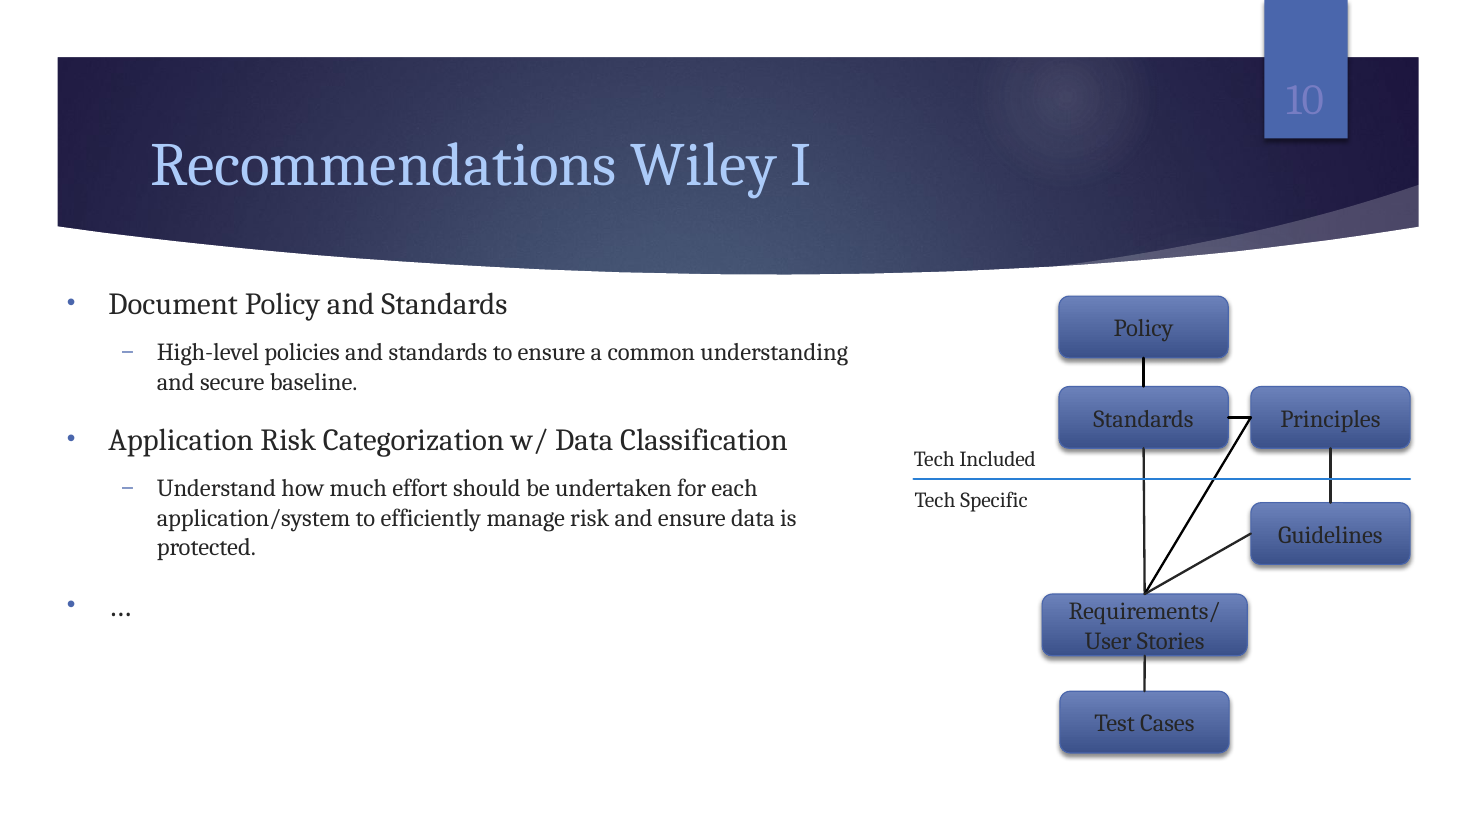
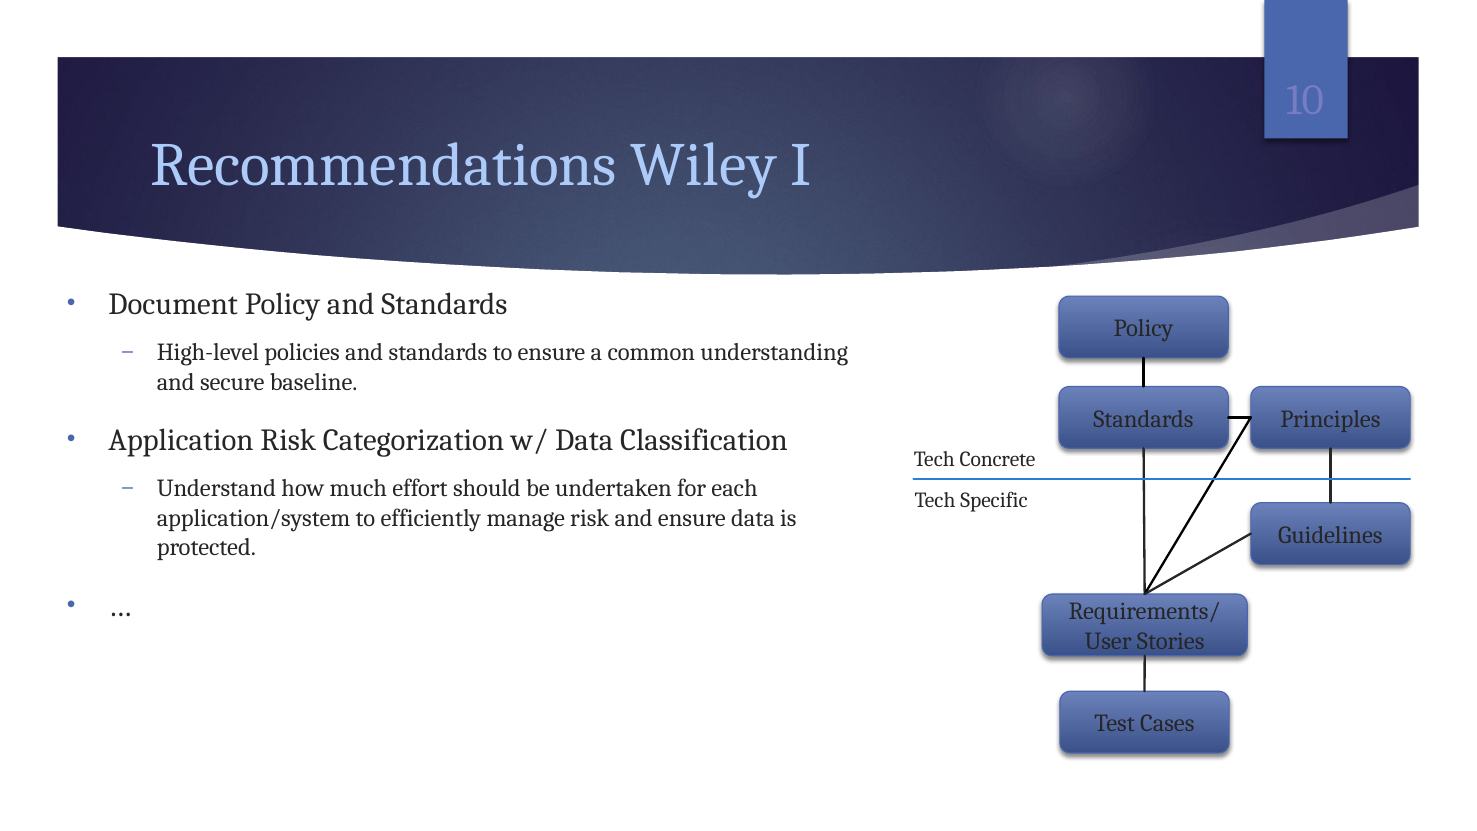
Included: Included -> Concrete
